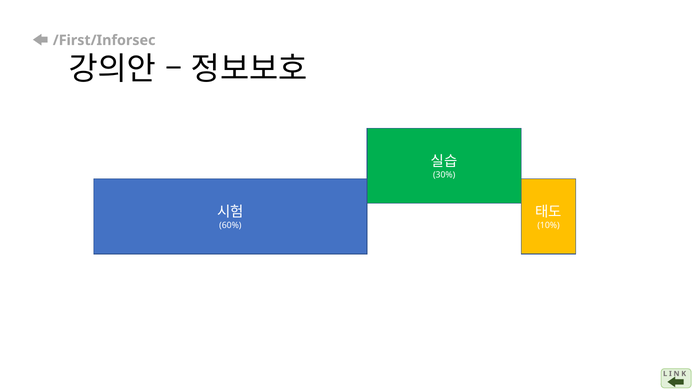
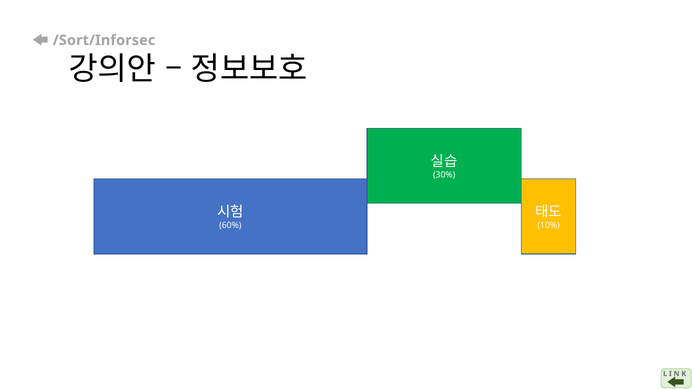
/First/Inforsec: /First/Inforsec -> /Sort/Inforsec
